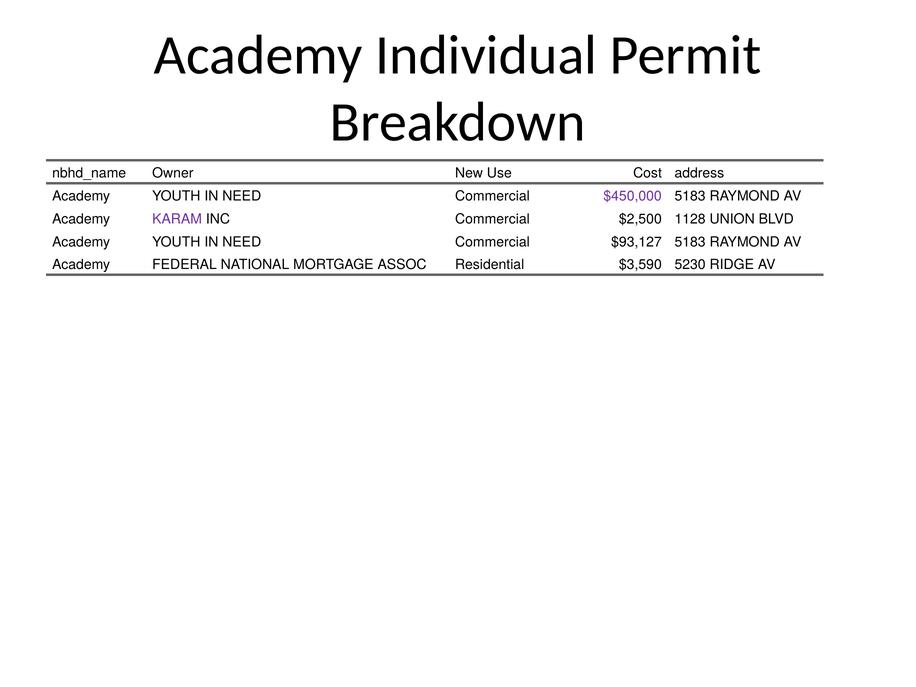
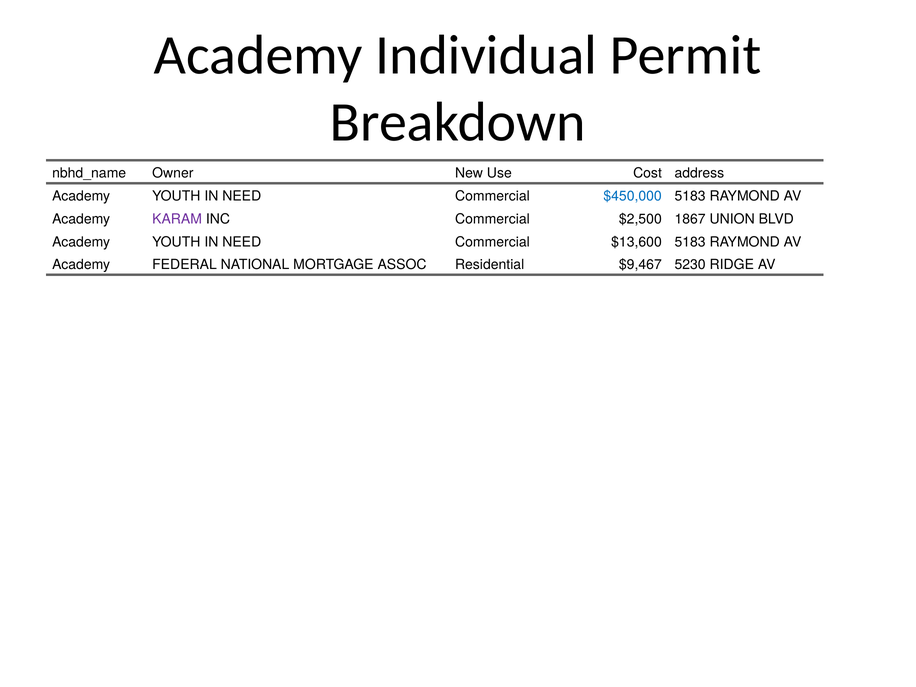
$450,000 colour: purple -> blue
1128: 1128 -> 1867
$93,127: $93,127 -> $13,600
$3,590: $3,590 -> $9,467
